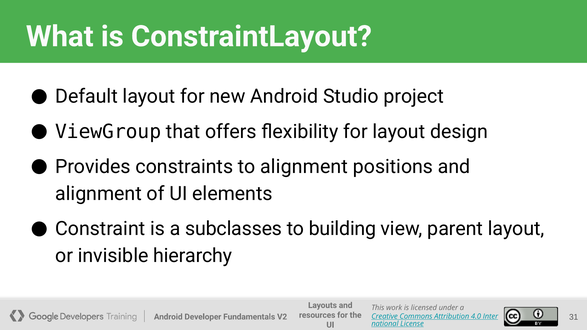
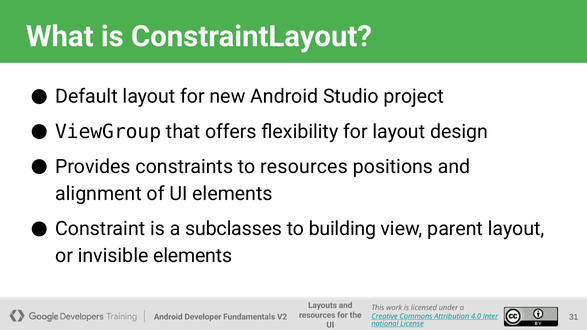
to alignment: alignment -> resources
invisible hierarchy: hierarchy -> elements
